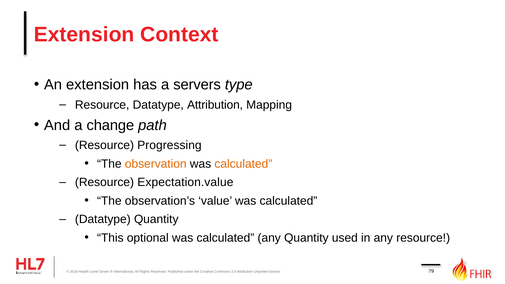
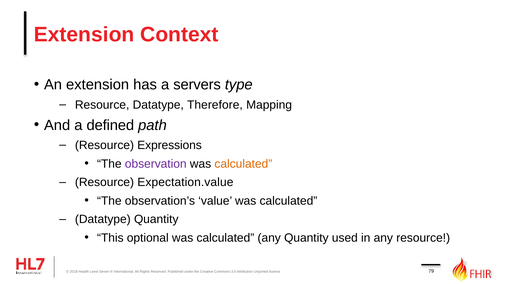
Datatype Attribution: Attribution -> Therefore
change: change -> defined
Progressing: Progressing -> Expressions
observation colour: orange -> purple
